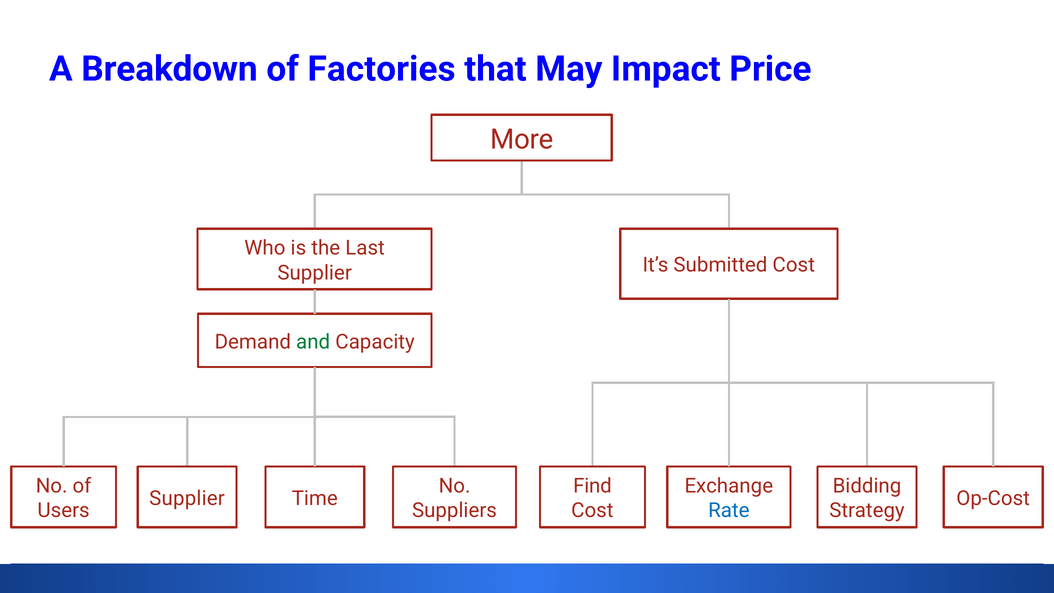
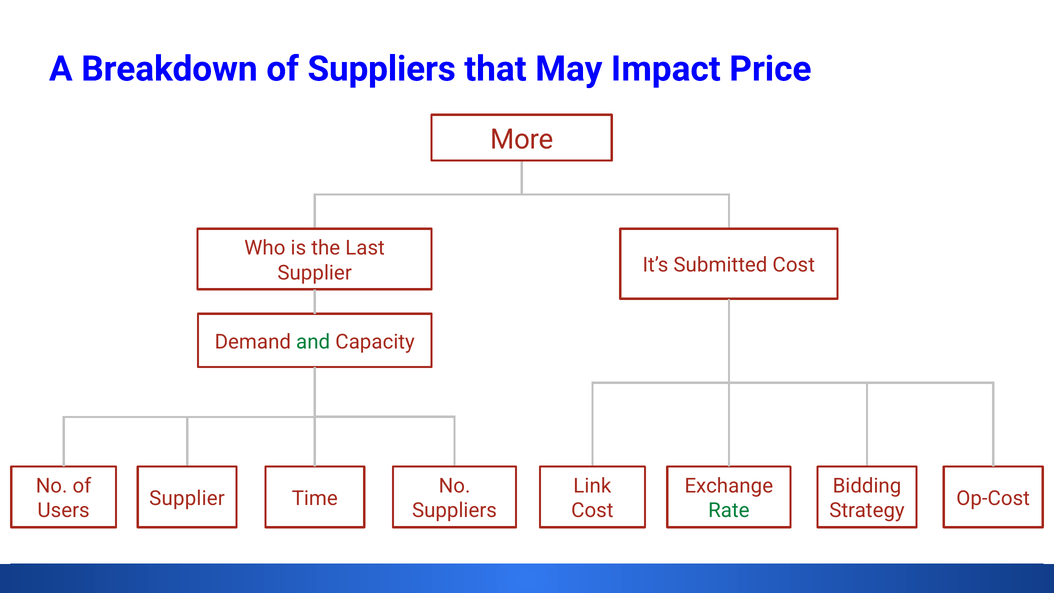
of Factories: Factories -> Suppliers
Find: Find -> Link
Rate colour: blue -> green
